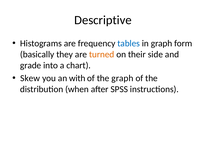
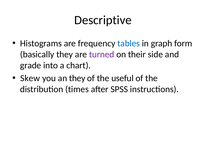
turned colour: orange -> purple
an with: with -> they
the graph: graph -> useful
when: when -> times
